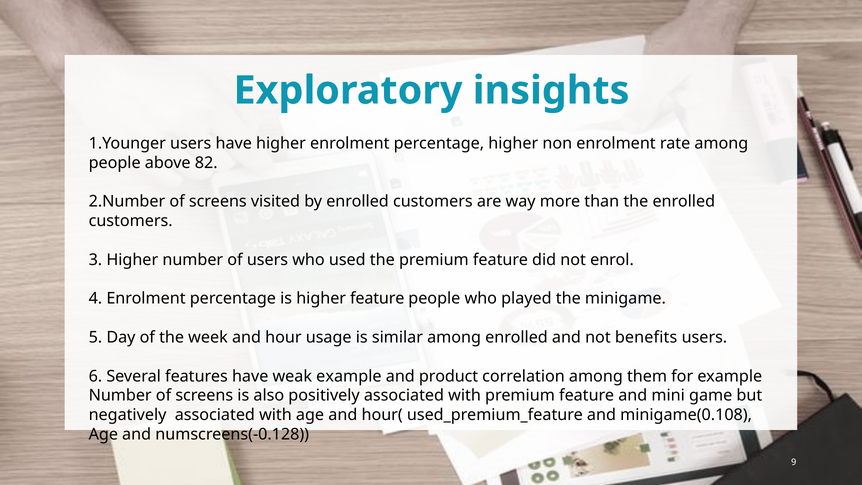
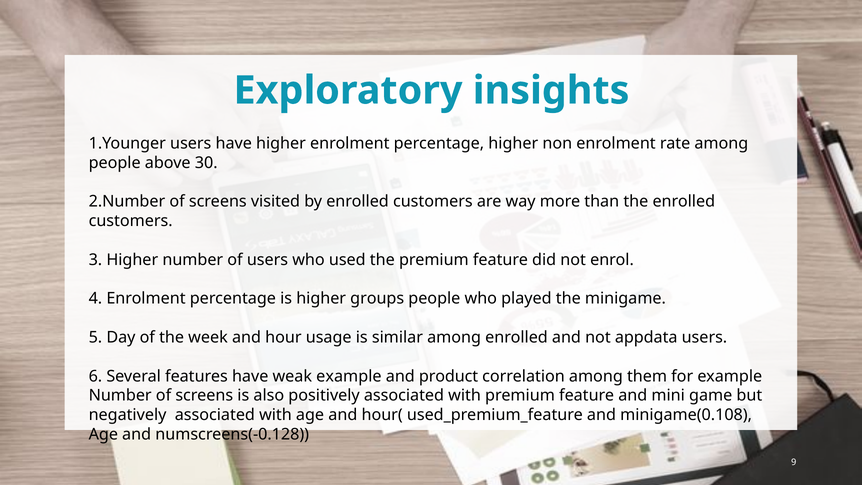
82: 82 -> 30
higher feature: feature -> groups
benefits: benefits -> appdata
